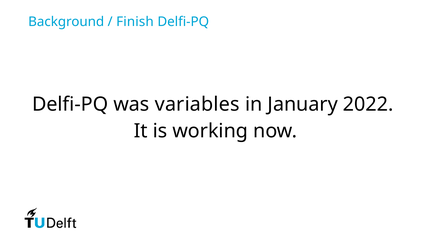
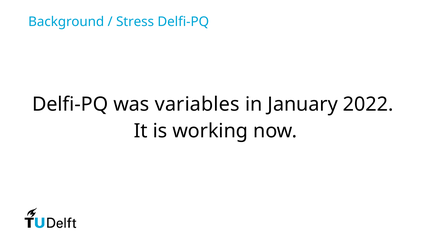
Finish: Finish -> Stress
